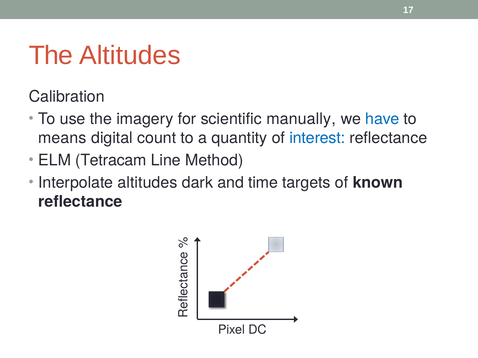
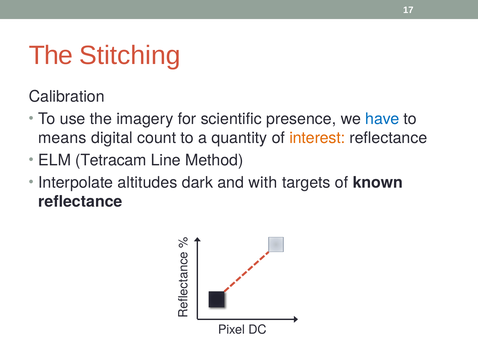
The Altitudes: Altitudes -> Stitching
manually: manually -> presence
interest colour: blue -> orange
time: time -> with
